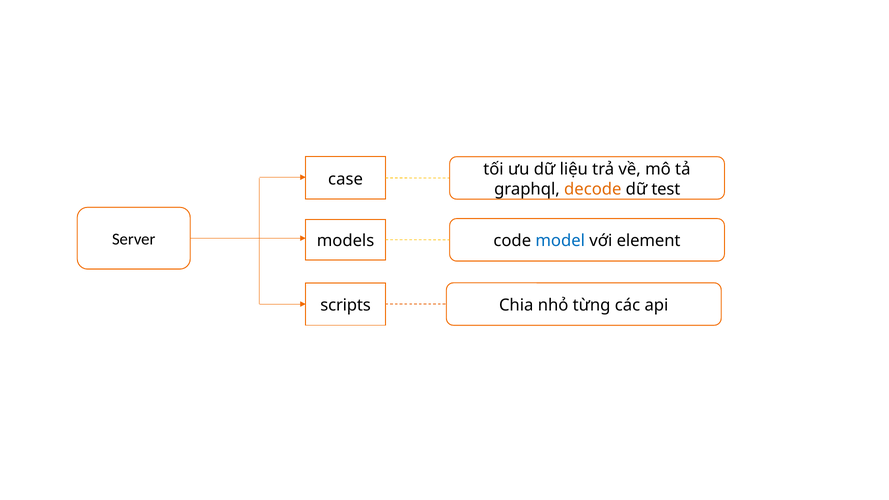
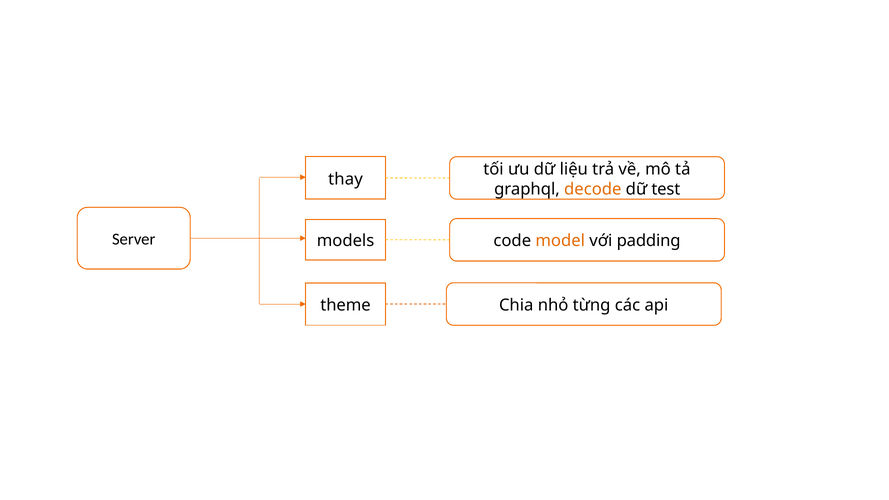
case: case -> thay
model colour: blue -> orange
element: element -> padding
scripts: scripts -> theme
